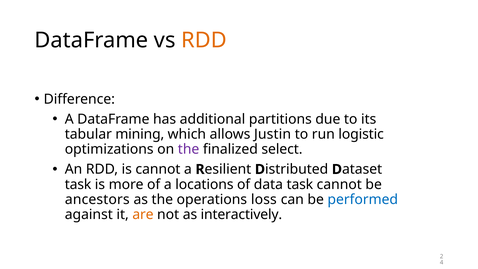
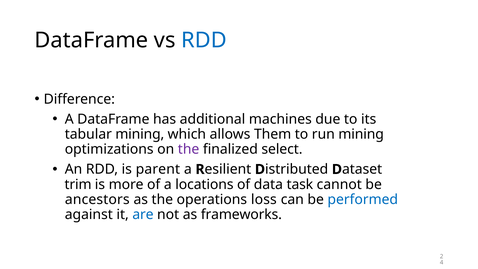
RDD at (204, 40) colour: orange -> blue
partitions: partitions -> machines
Justin: Justin -> Them
run logistic: logistic -> mining
is cannot: cannot -> parent
task at (78, 184): task -> trim
are colour: orange -> blue
interactively: interactively -> frameworks
